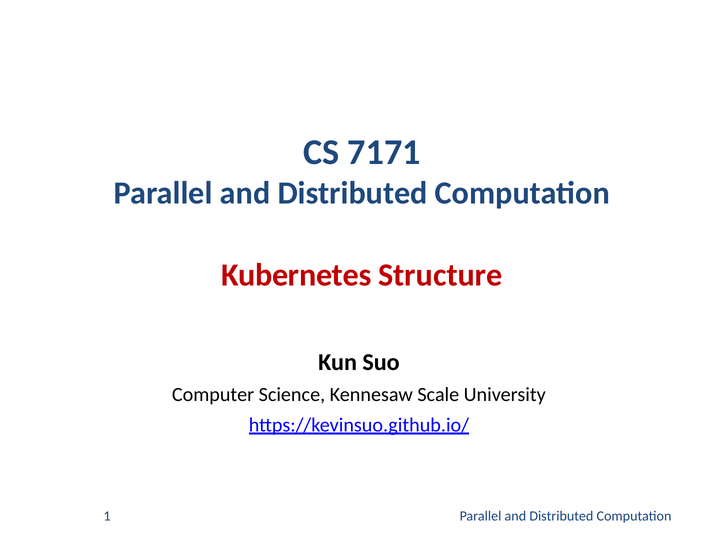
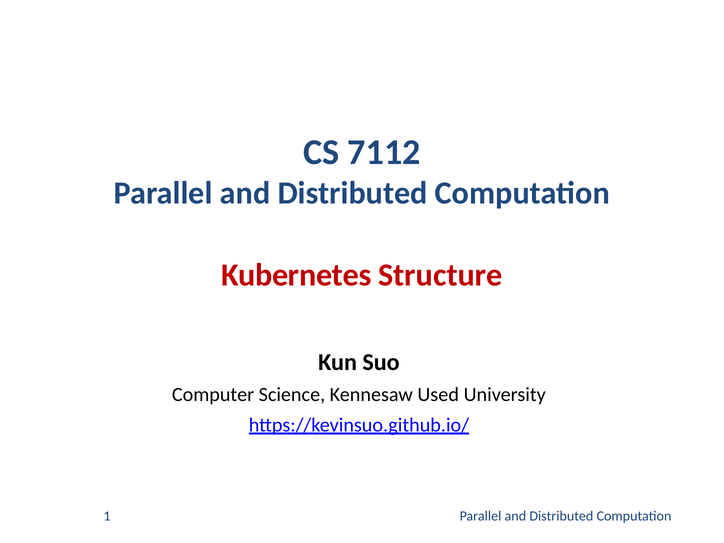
7171: 7171 -> 7112
Scale: Scale -> Used
